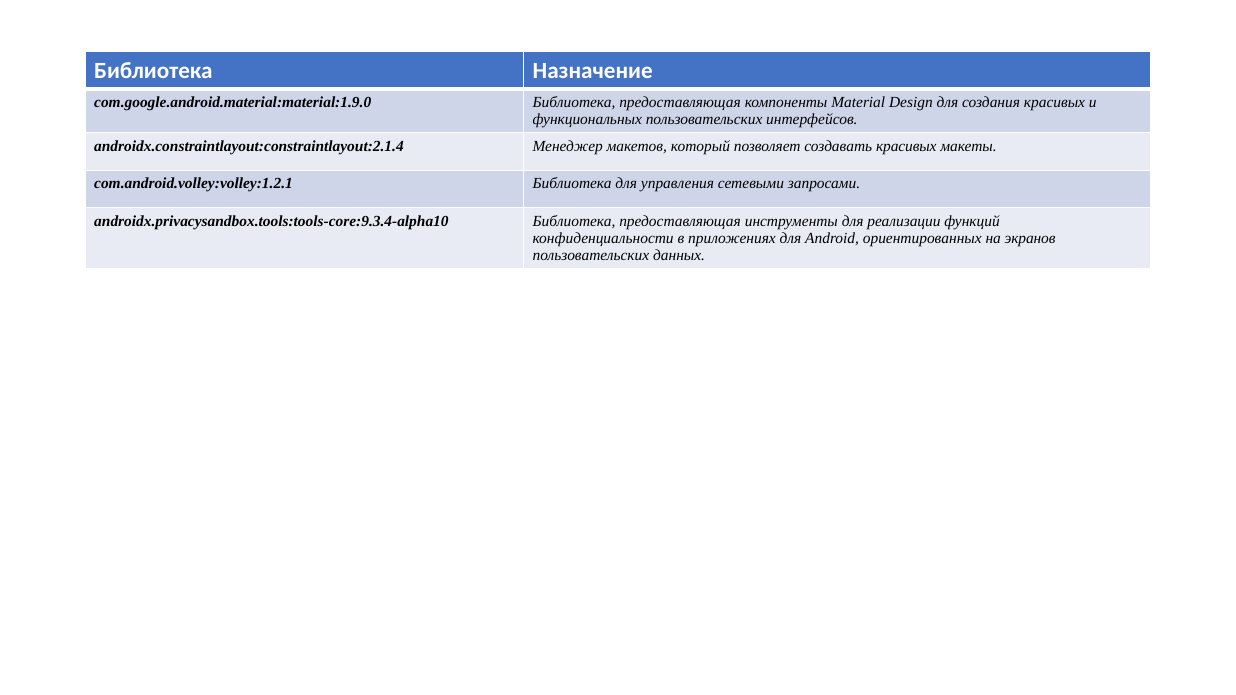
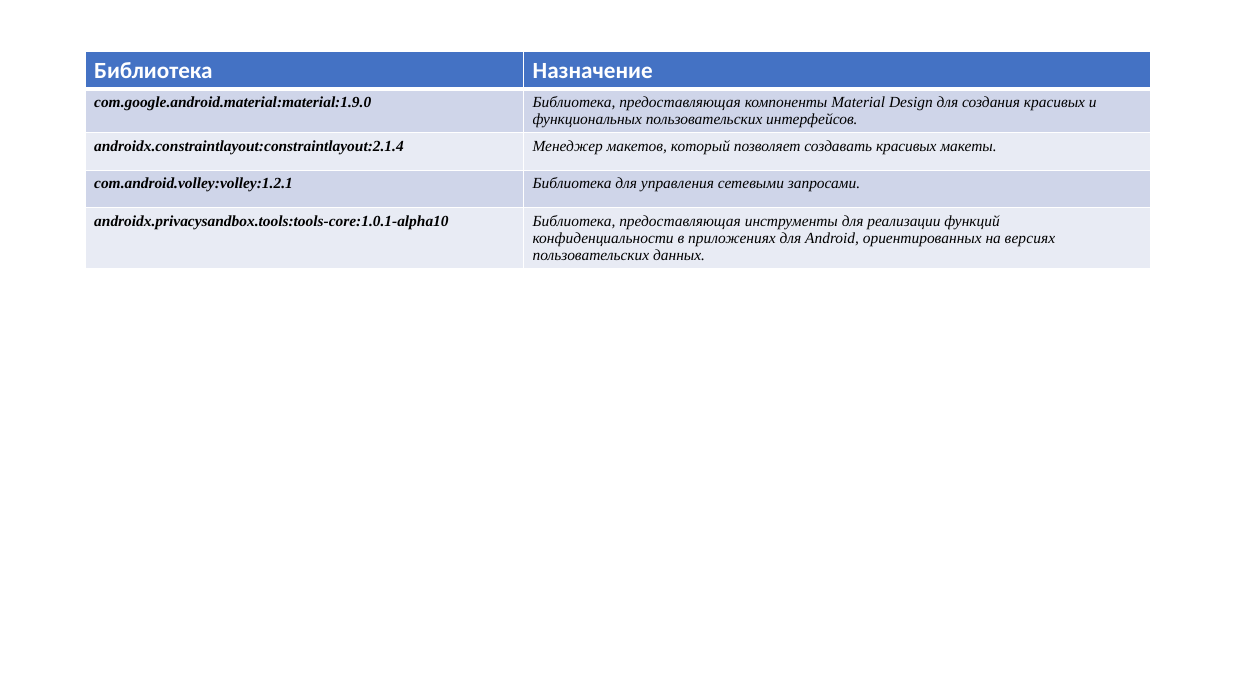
androidx.privacysandbox.tools:tools-core:9.3.4-alpha10: androidx.privacysandbox.tools:tools-core:9.3.4-alpha10 -> androidx.privacysandbox.tools:tools-core:1.0.1-alpha10
экранов: экранов -> версиях
